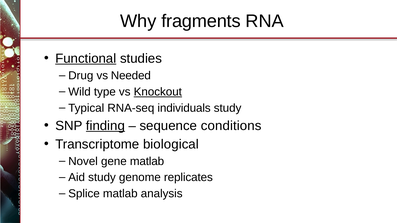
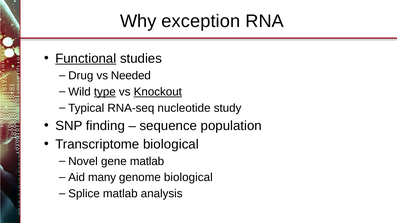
fragments: fragments -> exception
type underline: none -> present
individuals: individuals -> nucleotide
finding underline: present -> none
conditions: conditions -> population
Aid study: study -> many
genome replicates: replicates -> biological
